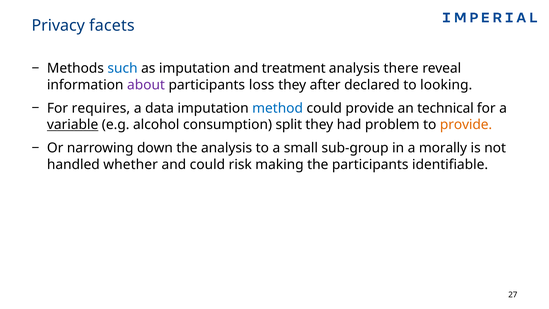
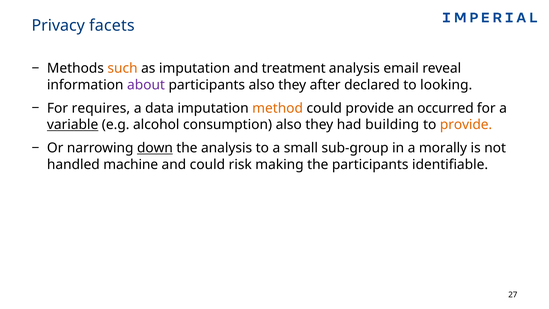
such colour: blue -> orange
there: there -> email
participants loss: loss -> also
method colour: blue -> orange
technical: technical -> occurred
consumption split: split -> also
problem: problem -> building
down underline: none -> present
whether: whether -> machine
